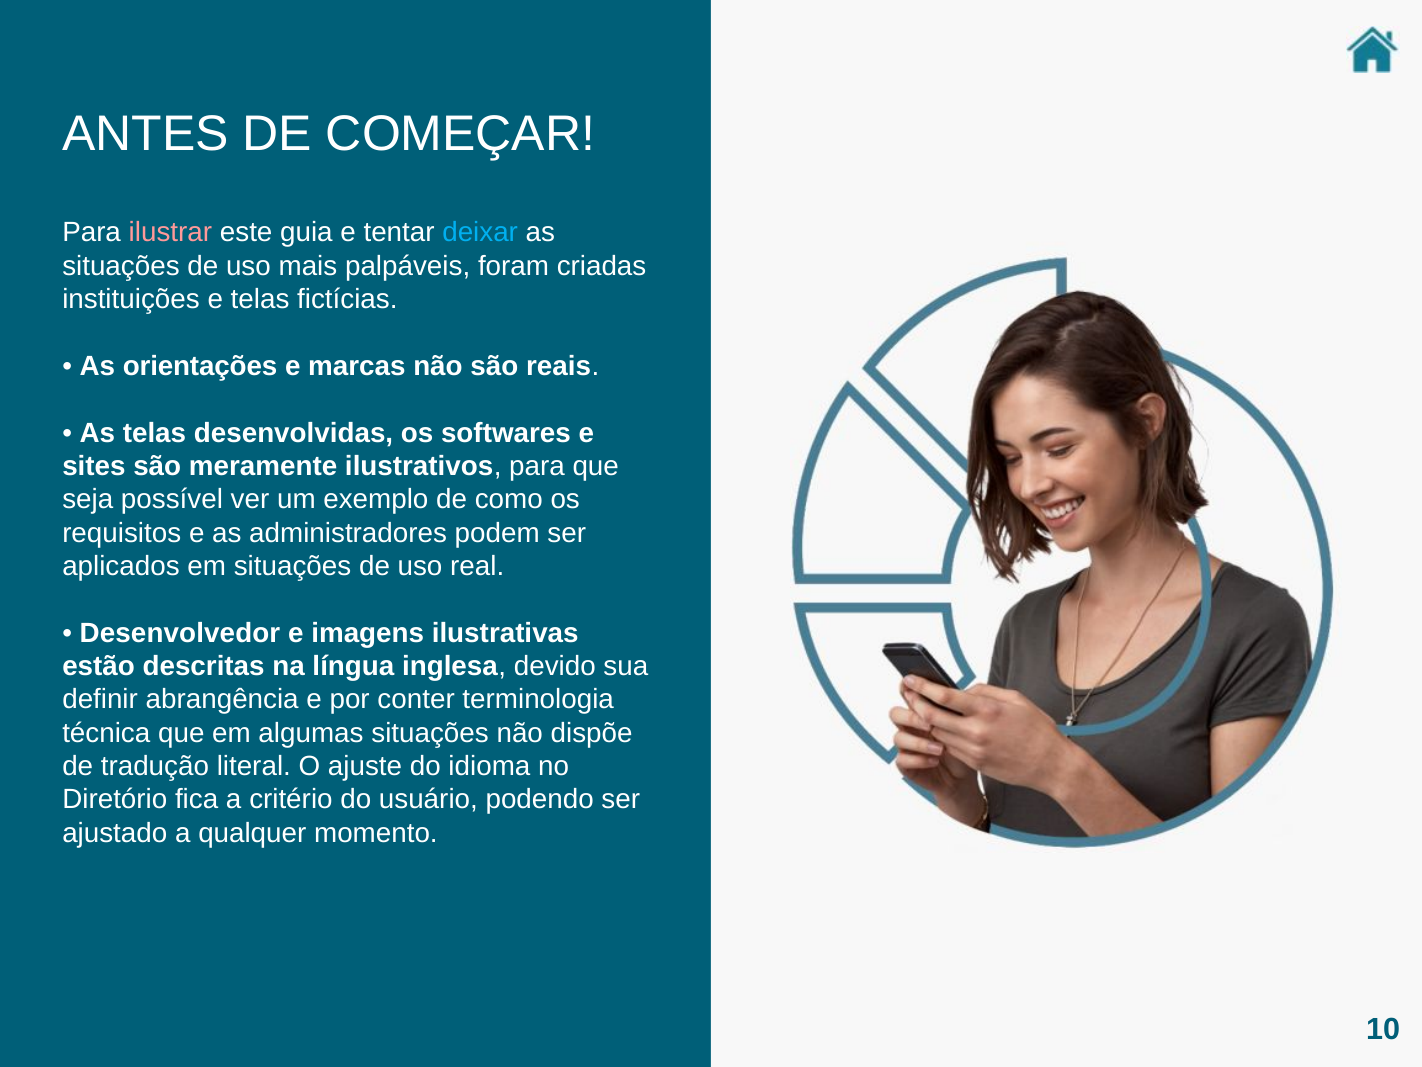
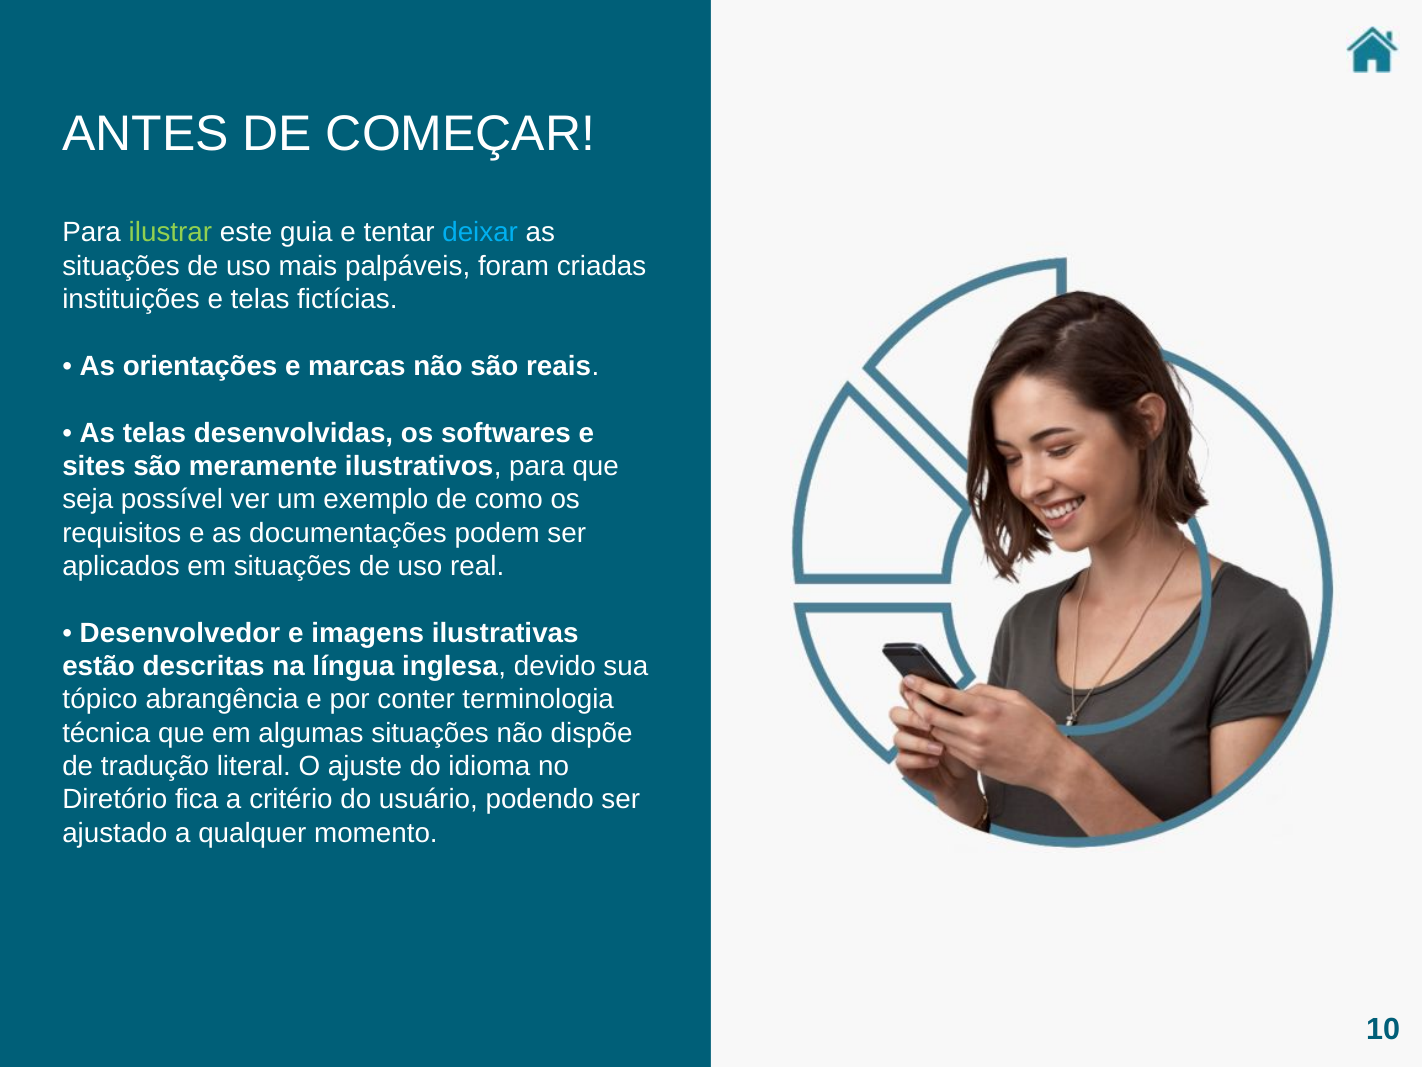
ilustrar colour: pink -> light green
administradores: administradores -> documentações
definir: definir -> tópico
